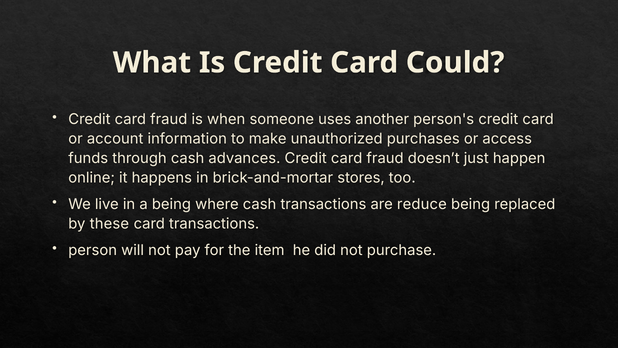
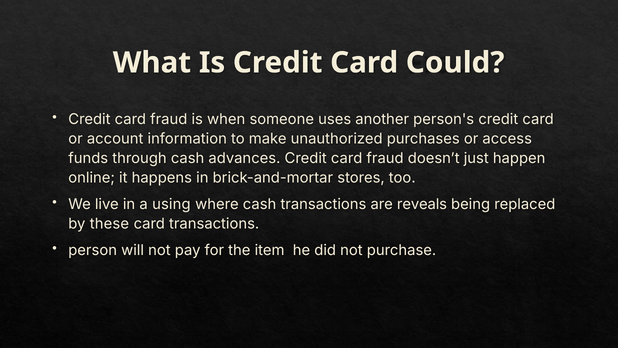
a being: being -> using
reduce: reduce -> reveals
